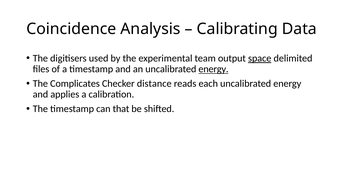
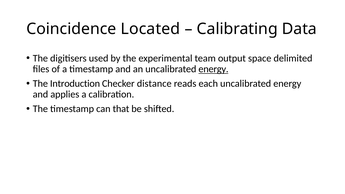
Analysis: Analysis -> Located
space underline: present -> none
Complicates: Complicates -> Introduction
